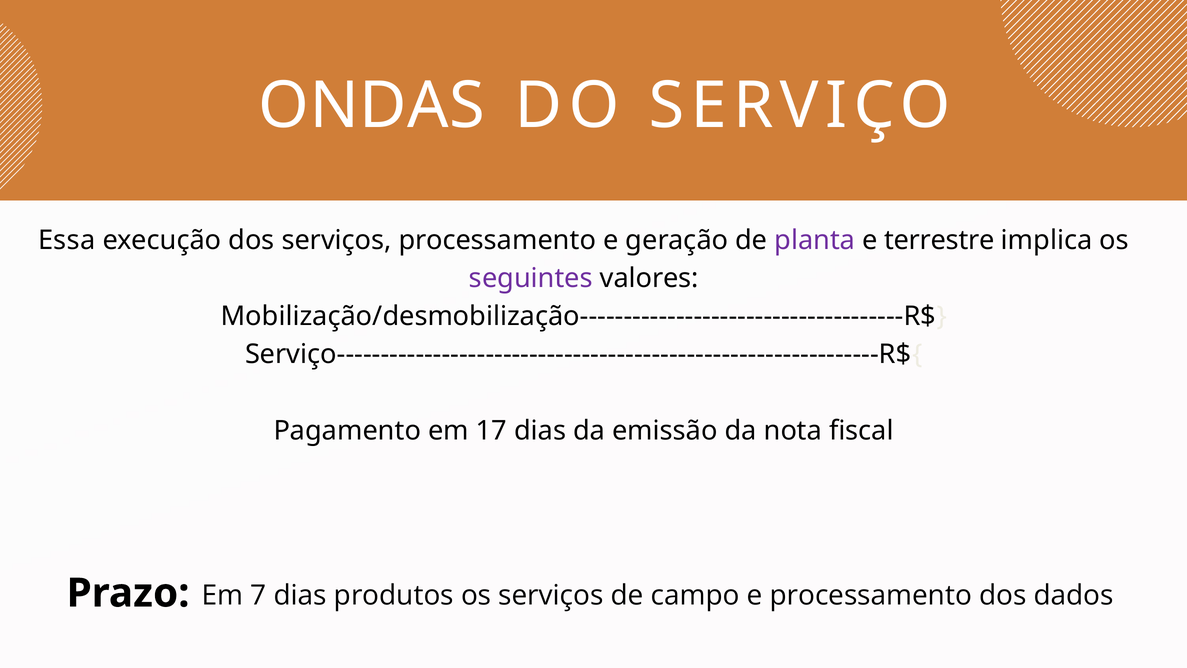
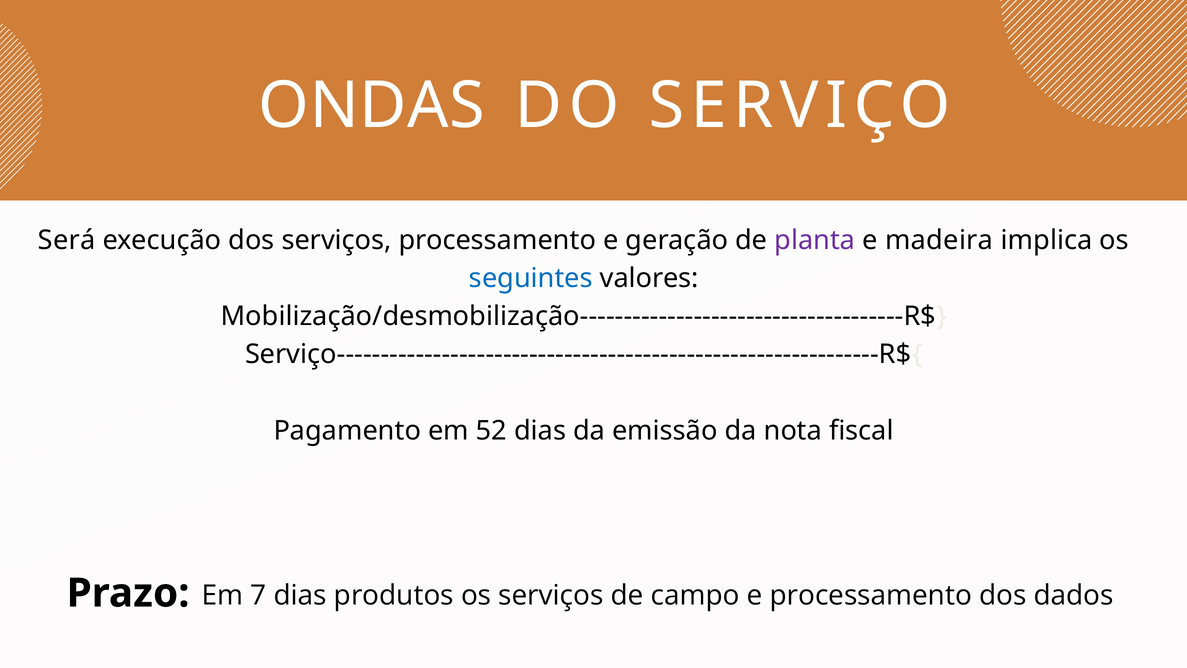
Essa: Essa -> Será
terrestre: terrestre -> madeira
seguintes colour: purple -> blue
17: 17 -> 52
